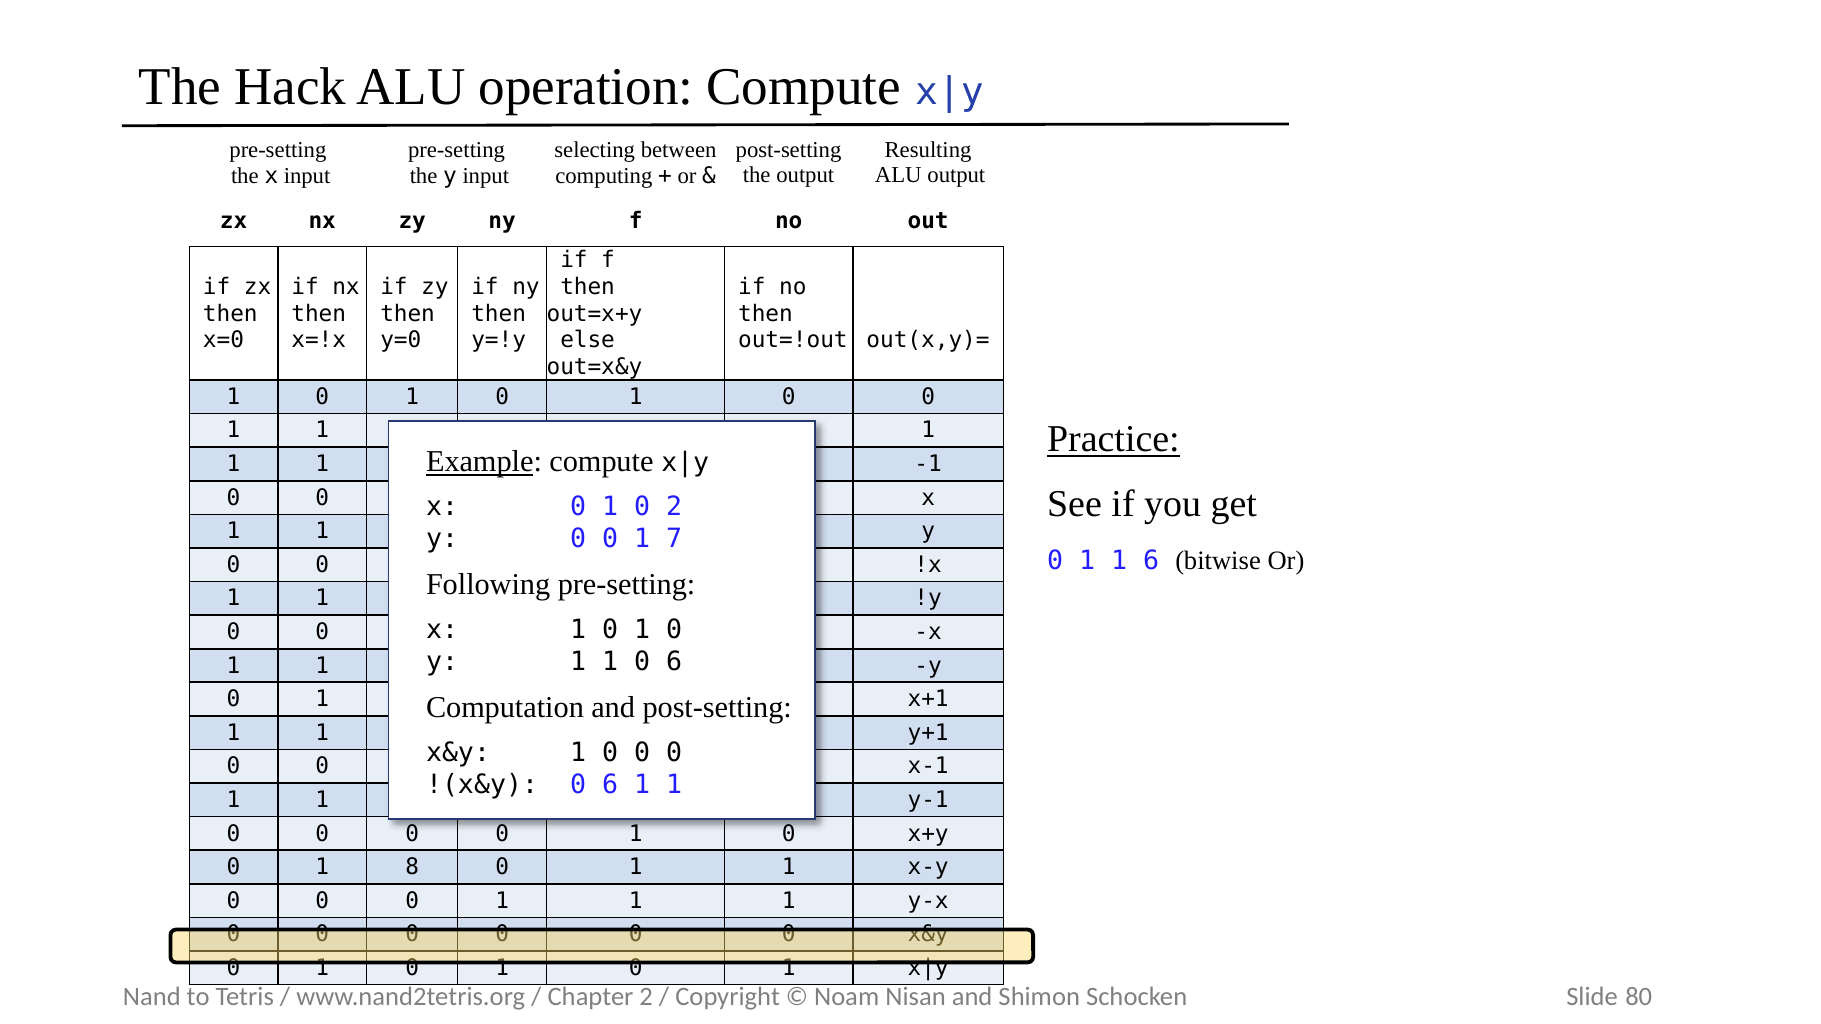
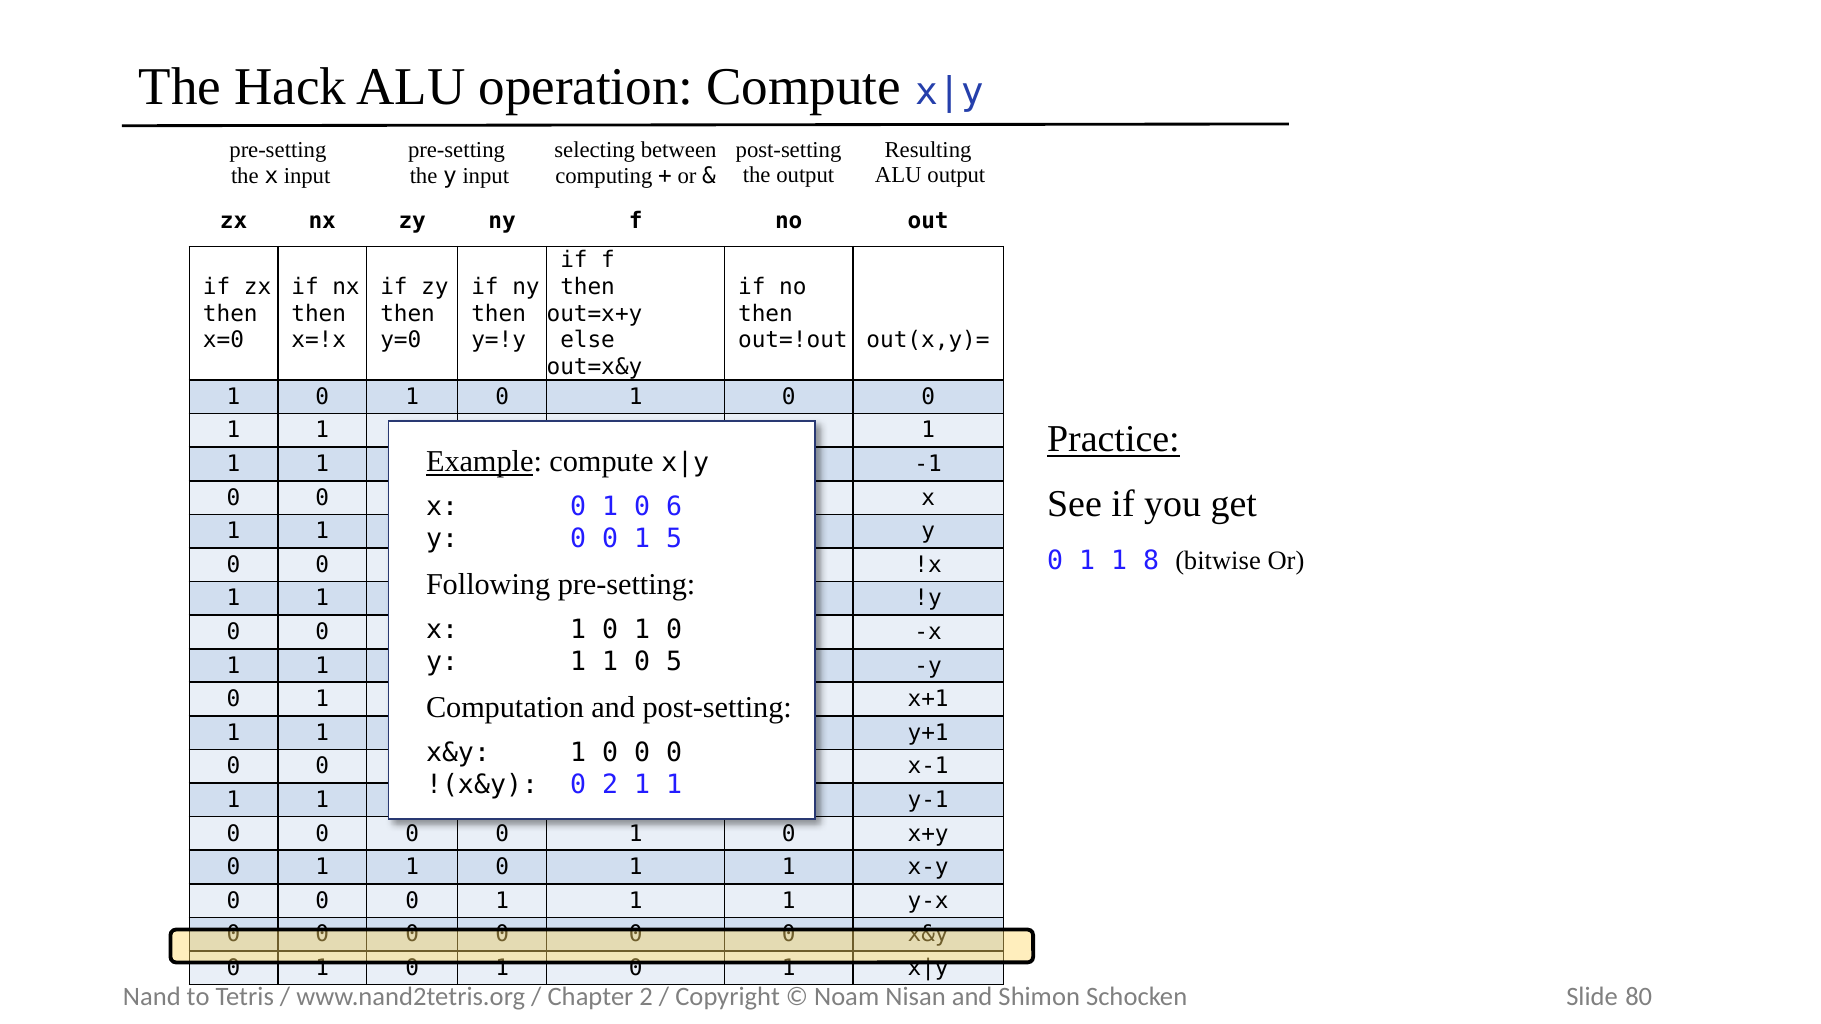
2 at (674, 507): 2 -> 6
7 at (674, 539): 7 -> 5
1 6: 6 -> 8
6 at (674, 662): 6 -> 5
6 at (610, 785): 6 -> 2
8 at (412, 867): 8 -> 1
